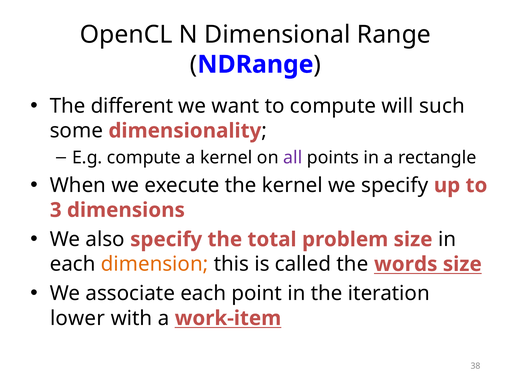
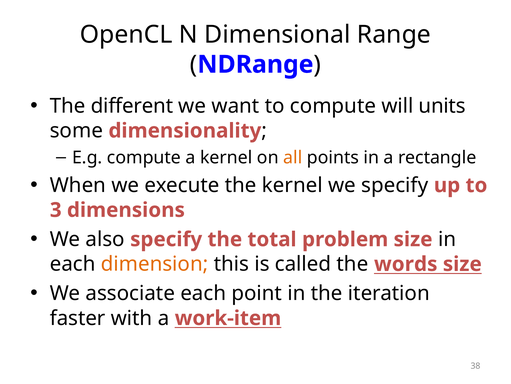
such: such -> units
all colour: purple -> orange
lower: lower -> faster
